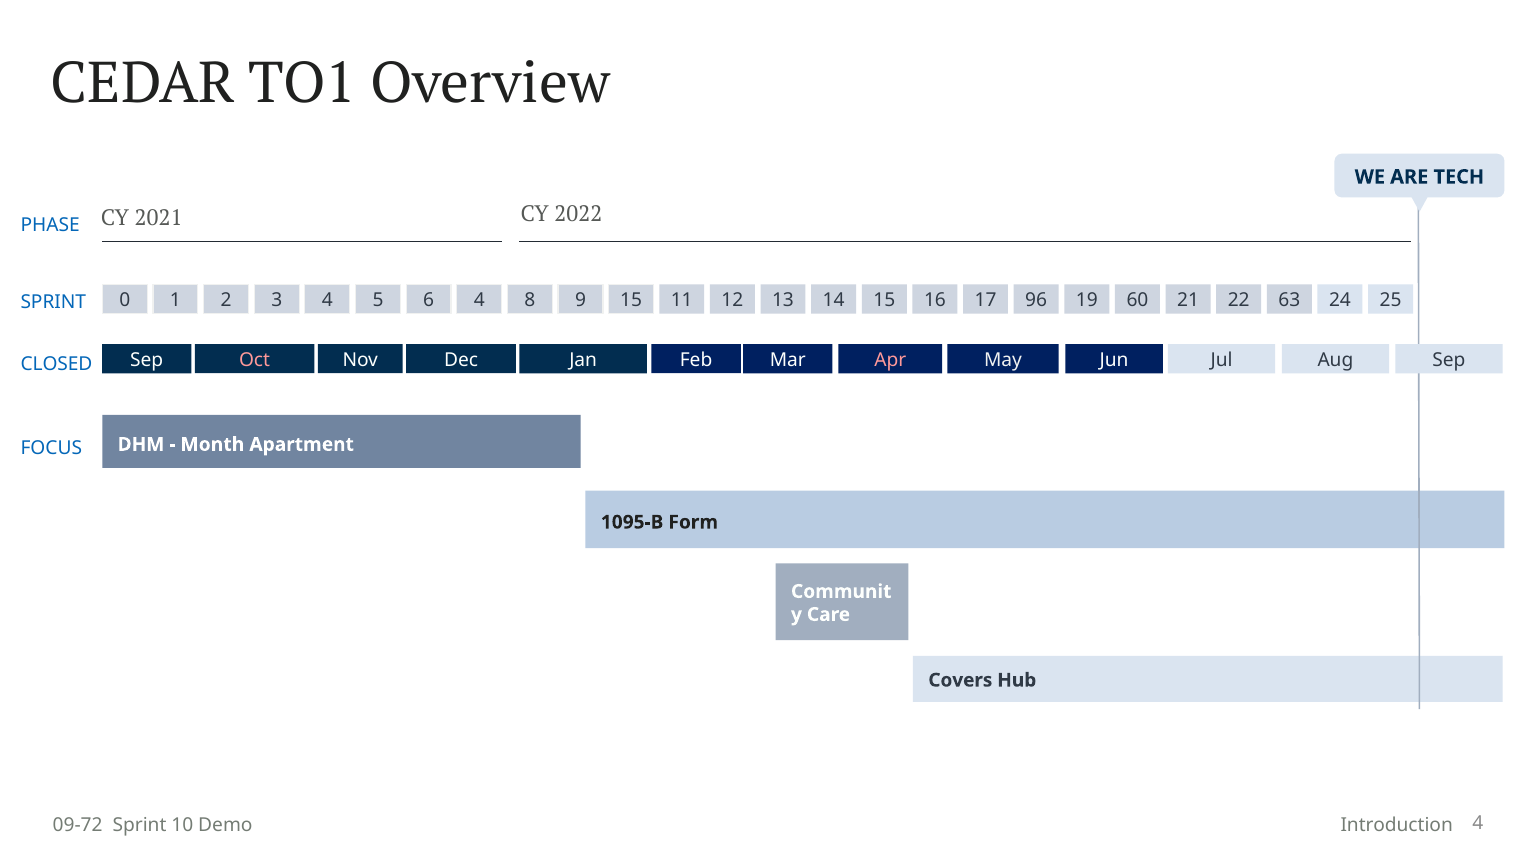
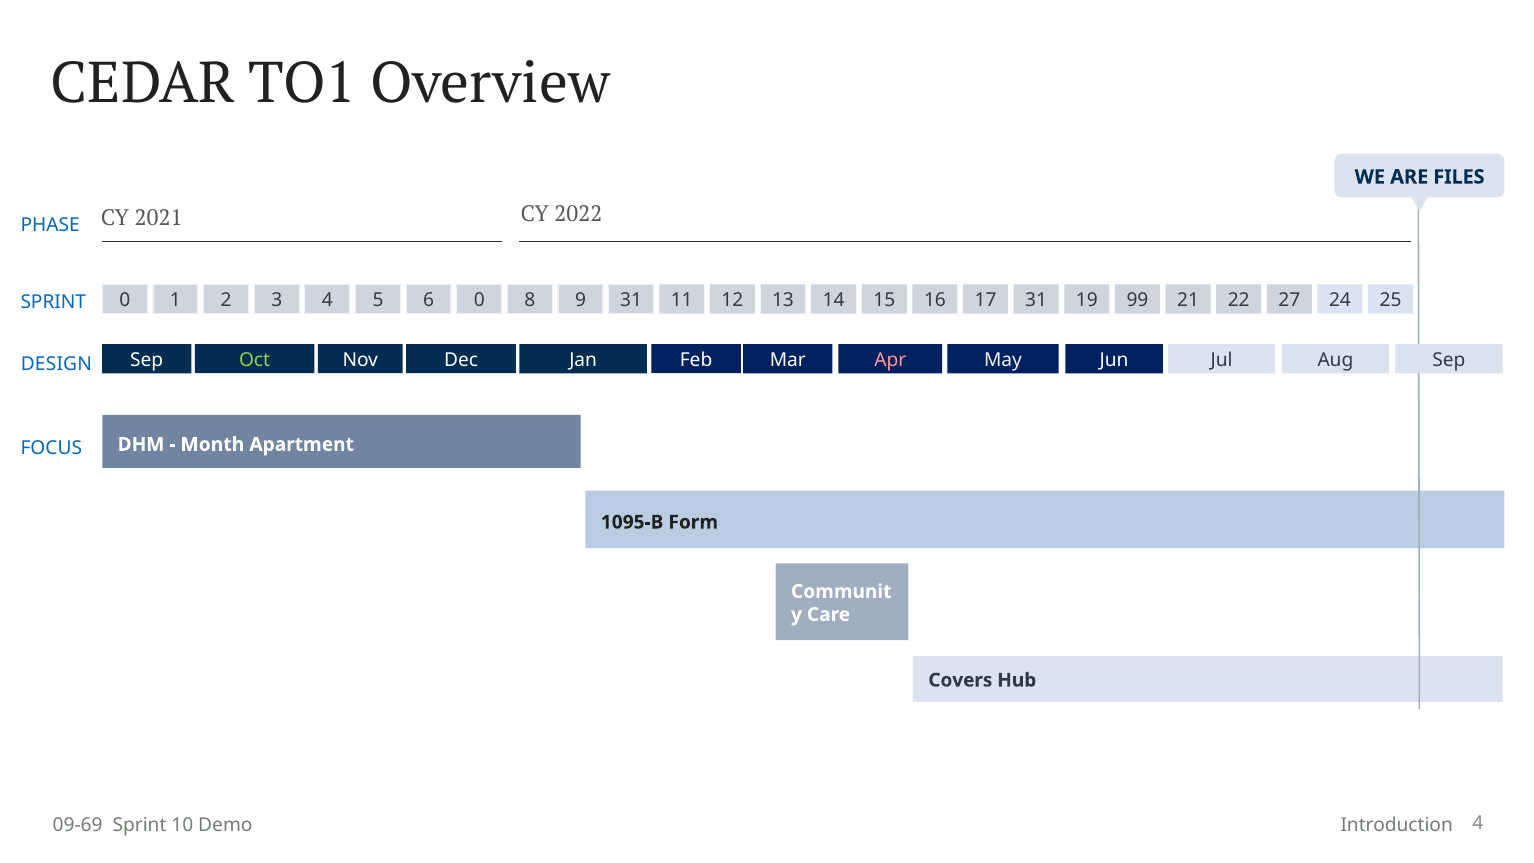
TECH: TECH -> FILES
6 4: 4 -> 0
9 15: 15 -> 31
17 96: 96 -> 31
60: 60 -> 99
63: 63 -> 27
Oct colour: pink -> light green
CLOSED: CLOSED -> DESIGN
09-72: 09-72 -> 09-69
